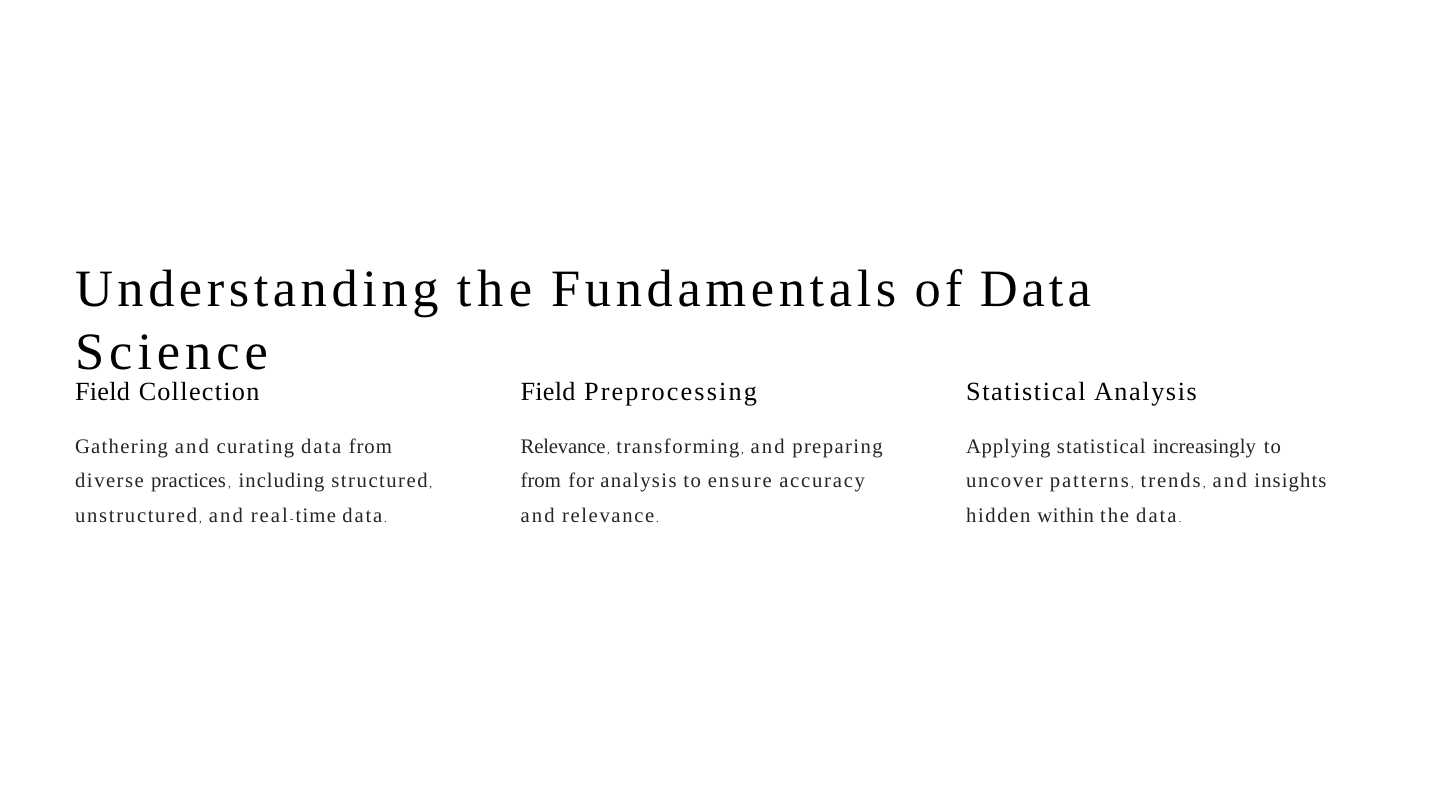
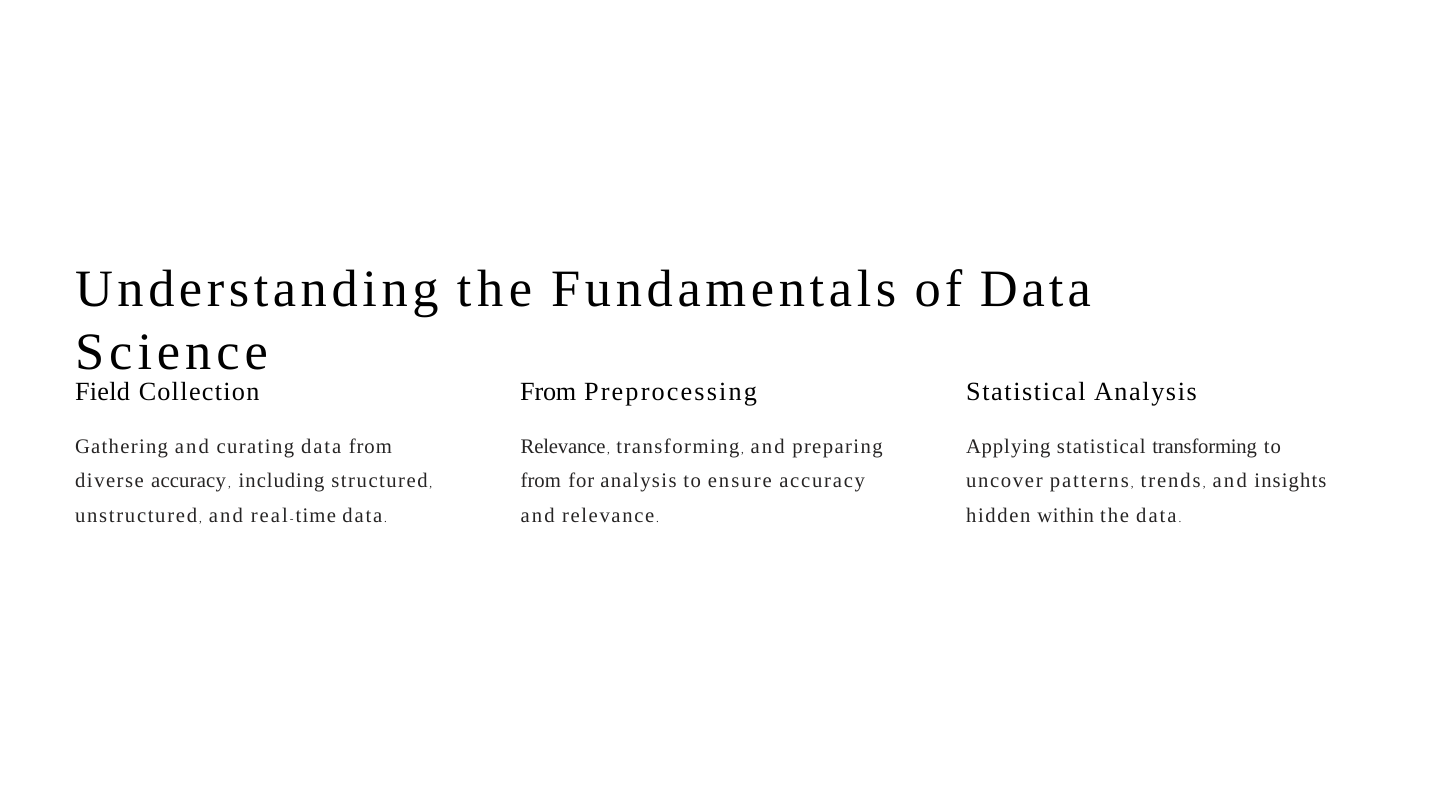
Field at (548, 392): Field -> From
statistical increasingly: increasingly -> transforming
diverse practices: practices -> accuracy
